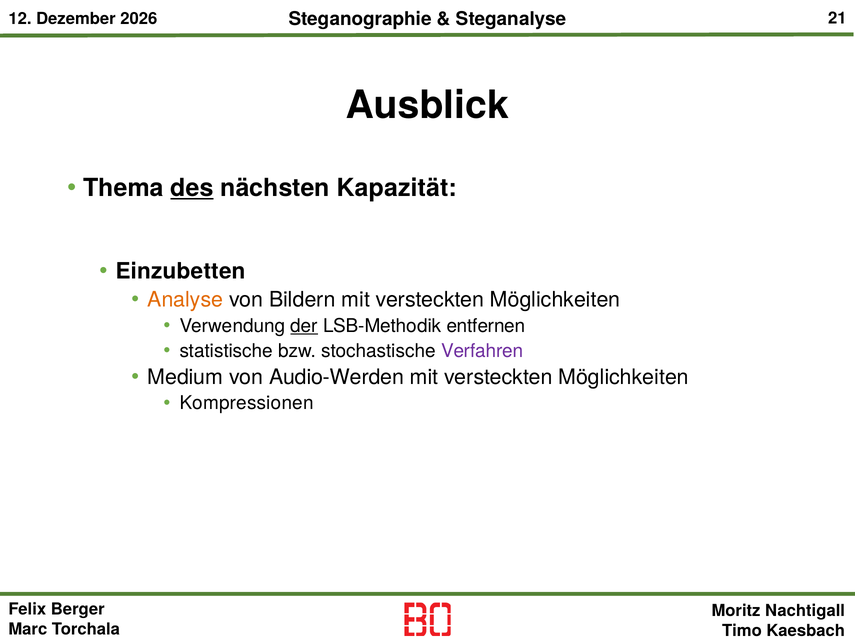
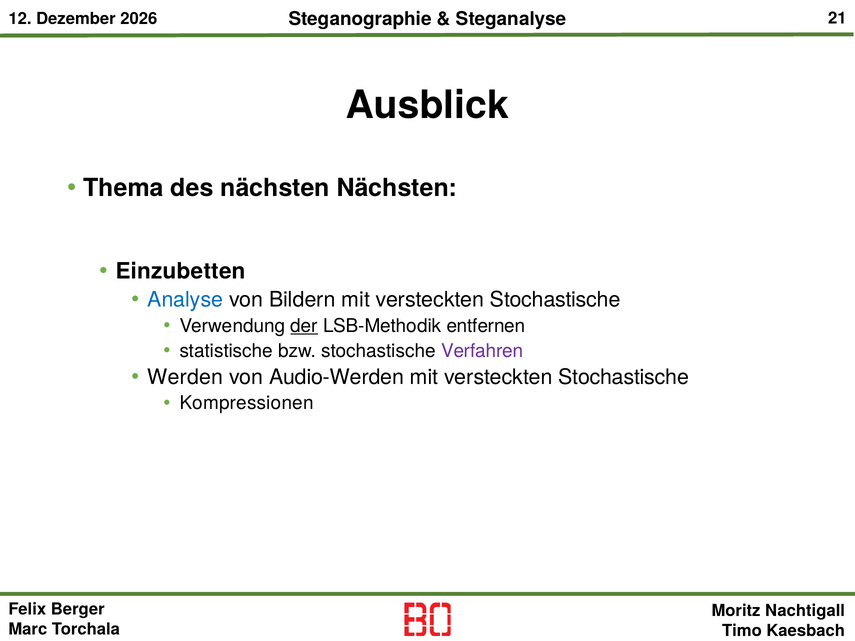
des underline: present -> none
nächsten Kapazität: Kapazität -> Nächsten
Analyse colour: orange -> blue
Bildern mit versteckten Möglichkeiten: Möglichkeiten -> Stochastische
Medium: Medium -> Werden
Möglichkeiten at (624, 377): Möglichkeiten -> Stochastische
